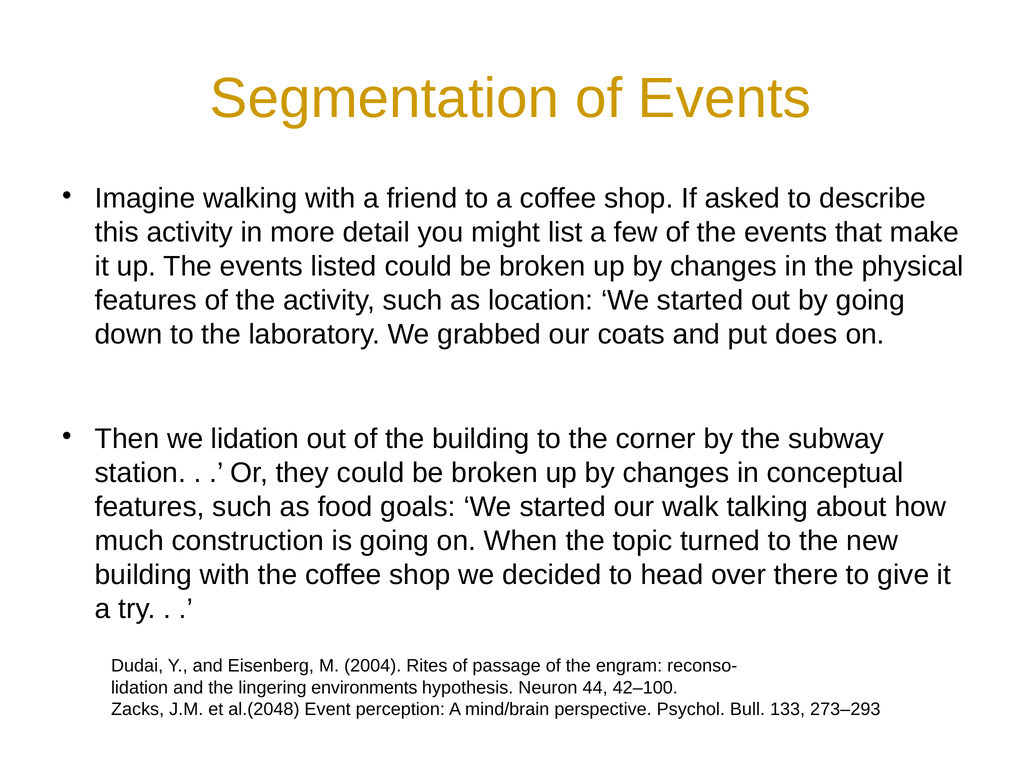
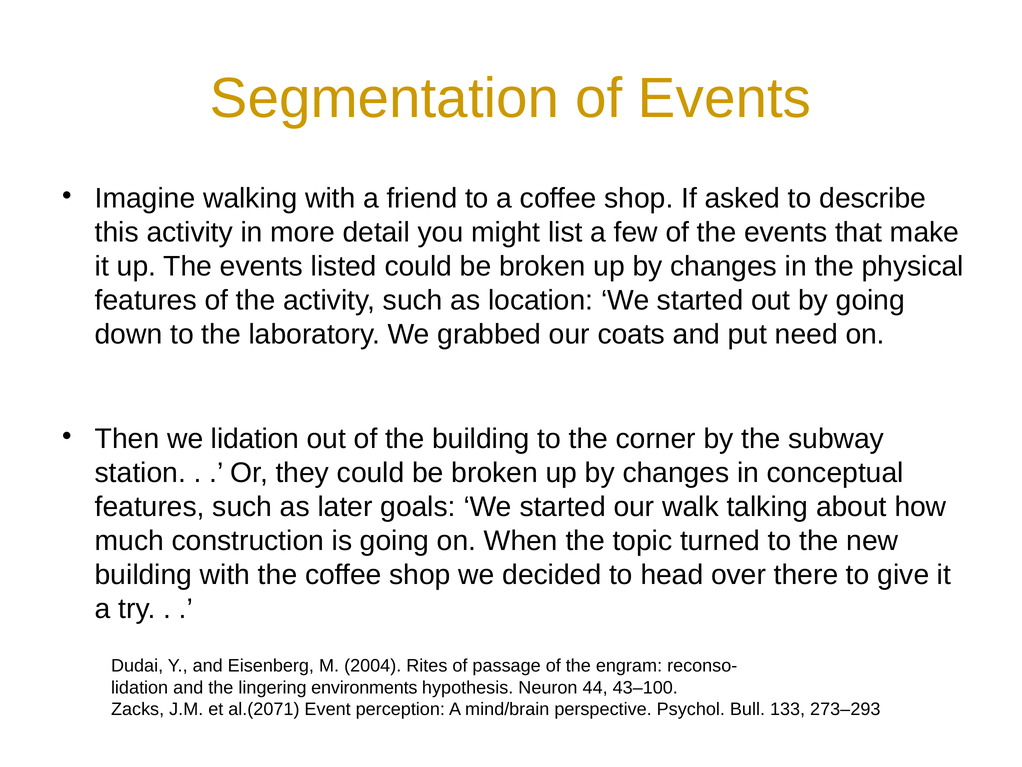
does: does -> need
food: food -> later
42–100: 42–100 -> 43–100
al.(2048: al.(2048 -> al.(2071
